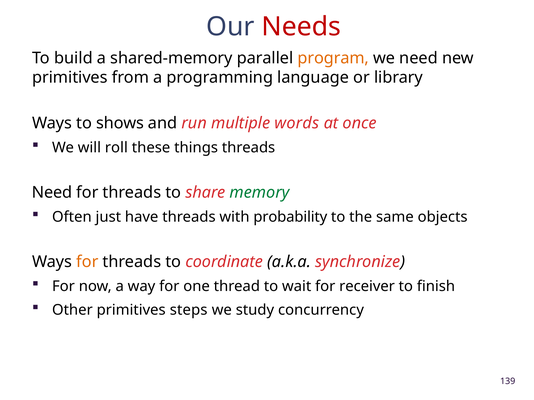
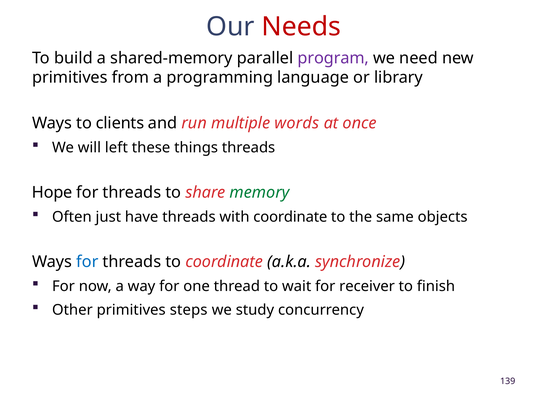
program colour: orange -> purple
shows: shows -> clients
roll: roll -> left
Need at (52, 193): Need -> Hope
with probability: probability -> coordinate
for at (87, 262) colour: orange -> blue
